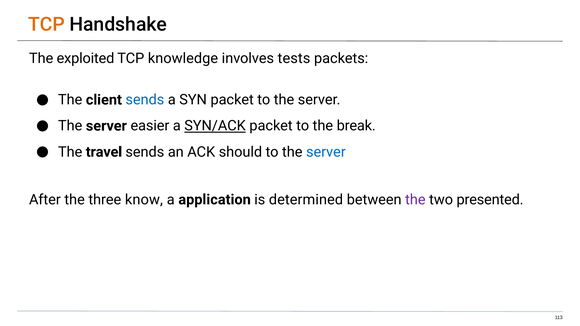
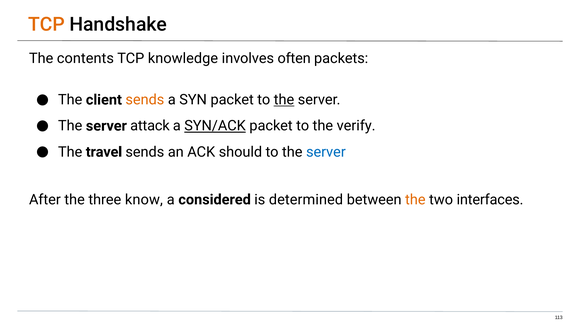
exploited: exploited -> contents
tests: tests -> often
sends at (145, 100) colour: blue -> orange
the at (284, 100) underline: none -> present
easier: easier -> attack
break: break -> verify
application: application -> considered
the at (415, 200) colour: purple -> orange
presented: presented -> interfaces
